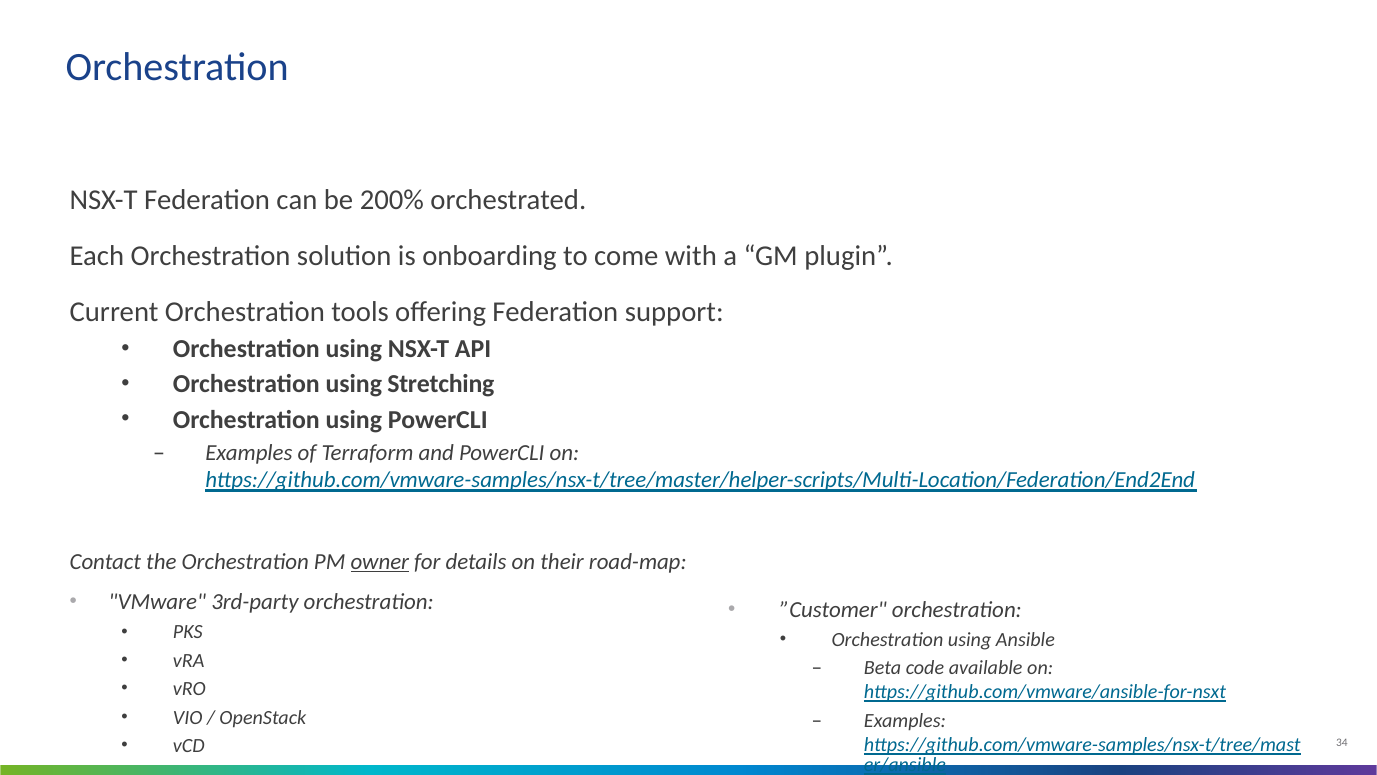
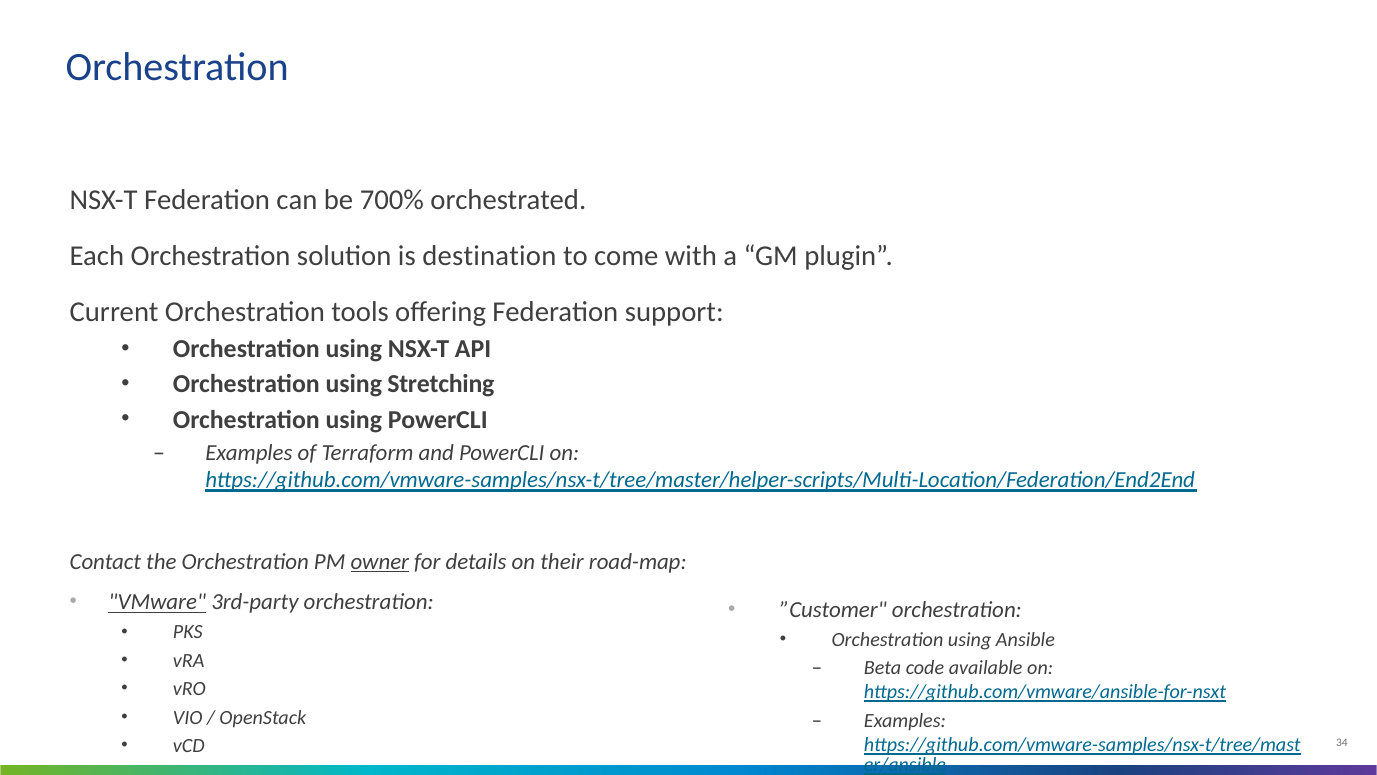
200%: 200% -> 700%
onboarding: onboarding -> destination
VMware underline: none -> present
